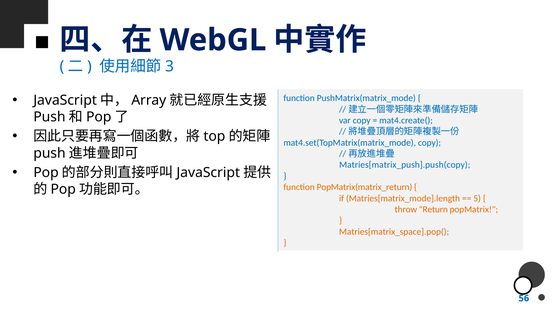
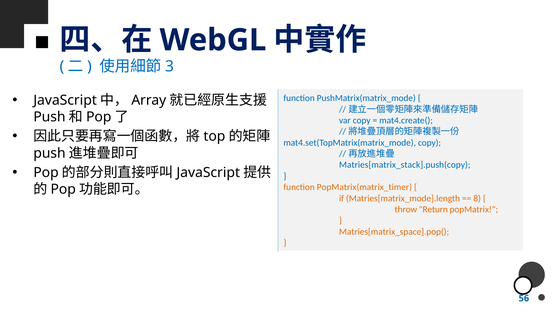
Matries[matrix_push].push(copy: Matries[matrix_push].push(copy -> Matries[matrix_stack].push(copy
PopMatrix(matrix_return: PopMatrix(matrix_return -> PopMatrix(matrix_timer
5: 5 -> 8
